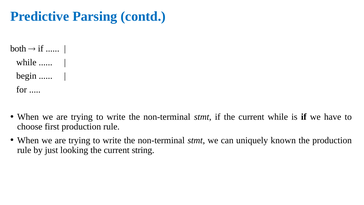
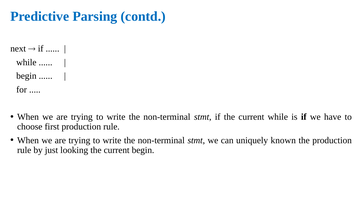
both: both -> next
current string: string -> begin
